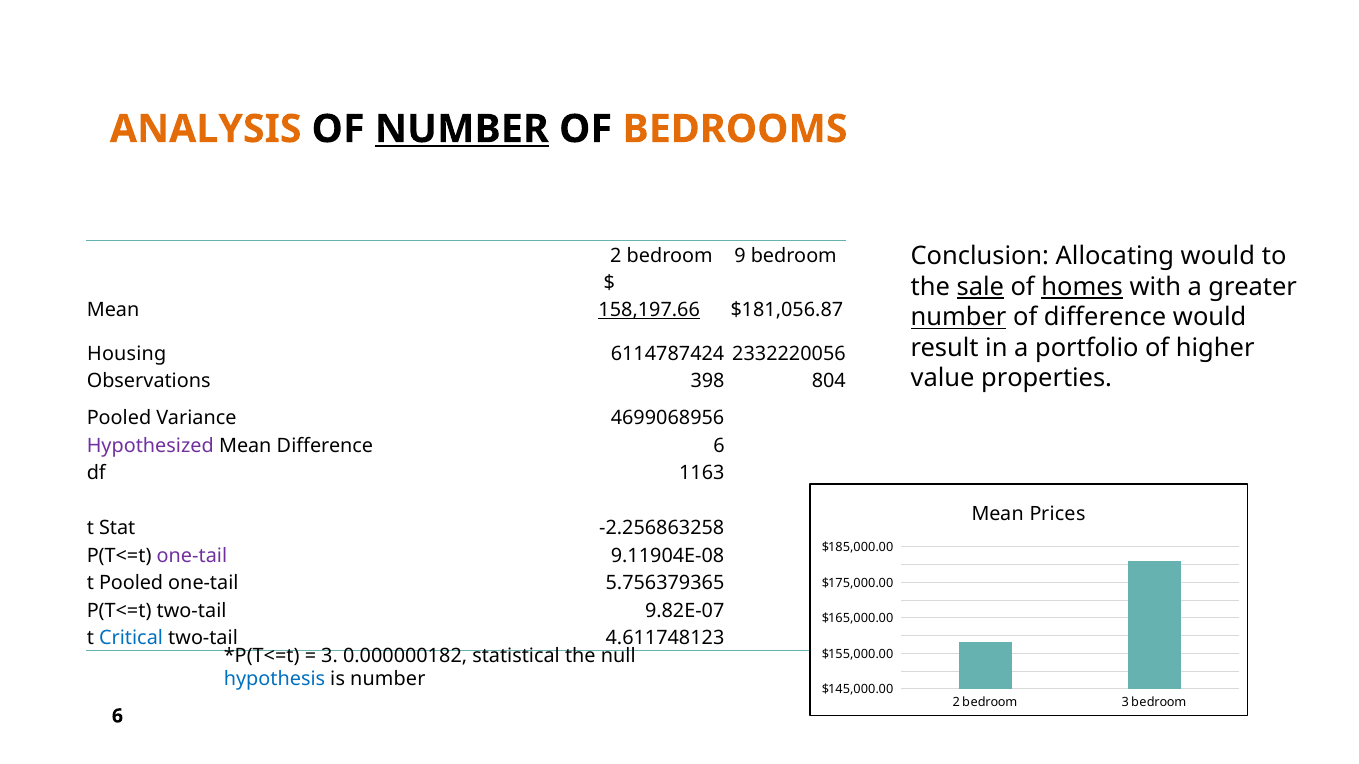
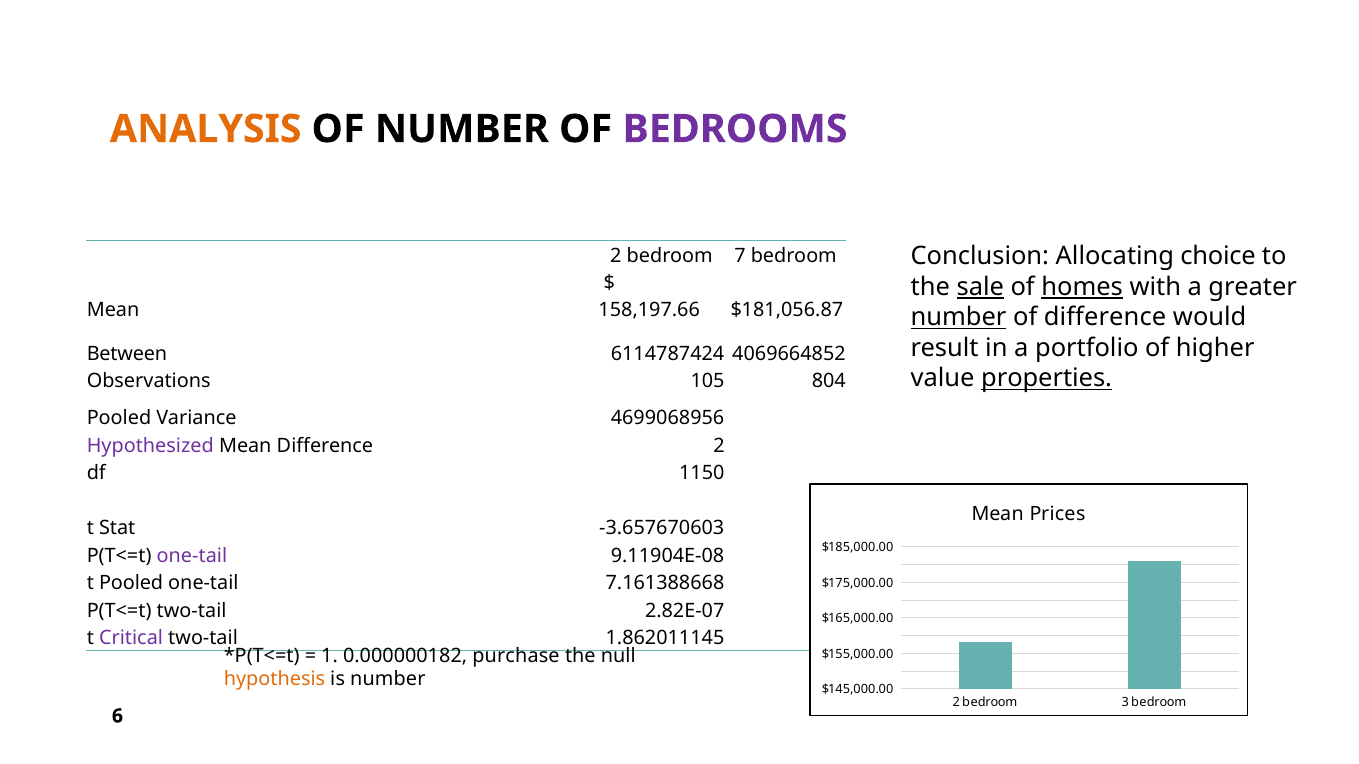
NUMBER at (462, 129) underline: present -> none
BEDROOMS colour: orange -> purple
Allocating would: would -> choice
9: 9 -> 7
158,197.66 underline: present -> none
Housing: Housing -> Between
2332220056: 2332220056 -> 4069664852
properties underline: none -> present
398: 398 -> 105
Difference 6: 6 -> 2
1163: 1163 -> 1150
-2.256863258: -2.256863258 -> -3.657670603
5.756379365: 5.756379365 -> 7.161388668
9.82E-07: 9.82E-07 -> 2.82E-07
Critical colour: blue -> purple
4.611748123: 4.611748123 -> 1.862011145
3 at (330, 656): 3 -> 1
statistical: statistical -> purchase
hypothesis colour: blue -> orange
